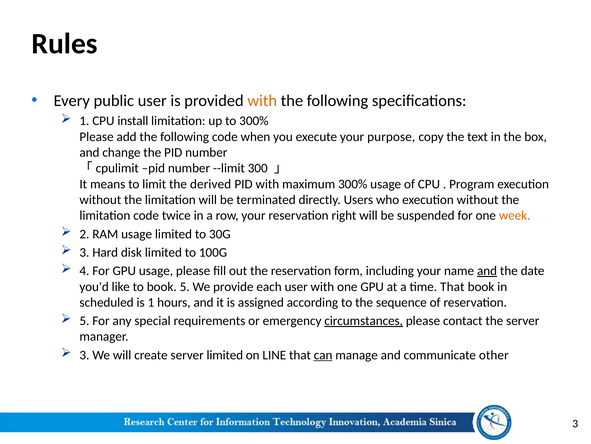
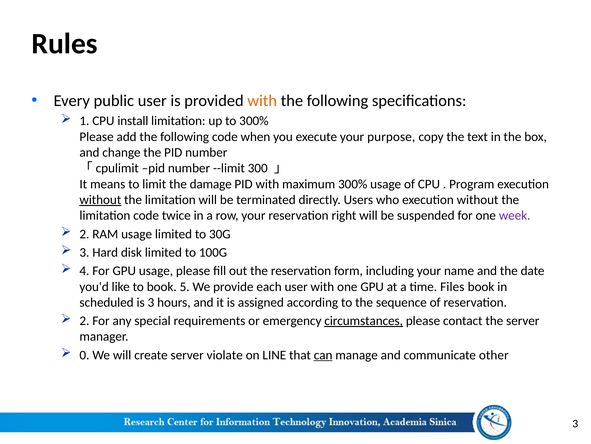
derived: derived -> damage
without at (100, 200) underline: none -> present
week colour: orange -> purple
and at (487, 270) underline: present -> none
time That: That -> Files
is 1: 1 -> 3
5 at (84, 320): 5 -> 2
3 at (84, 354): 3 -> 0
server limited: limited -> violate
